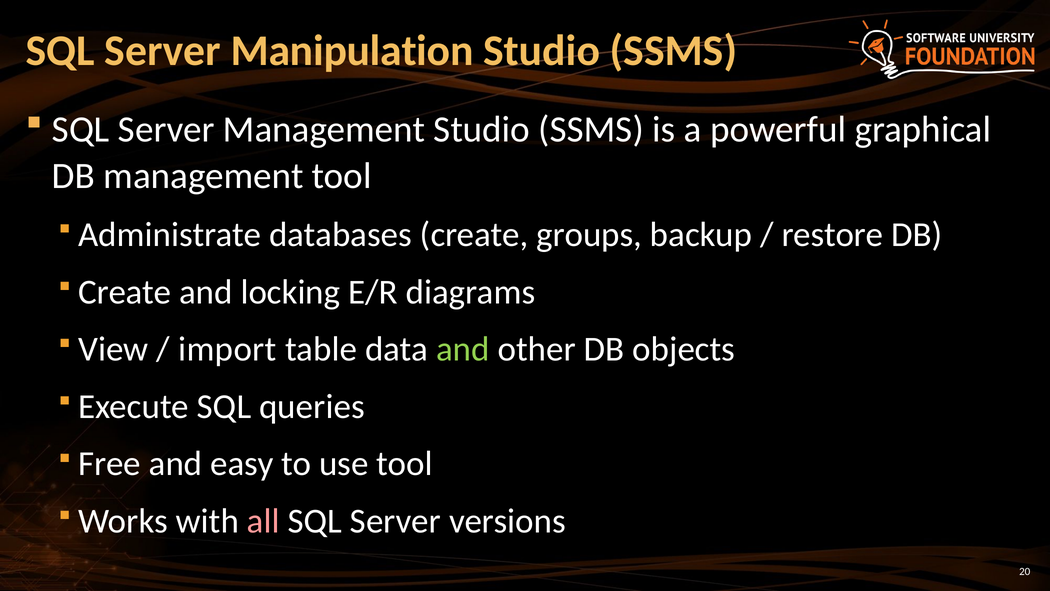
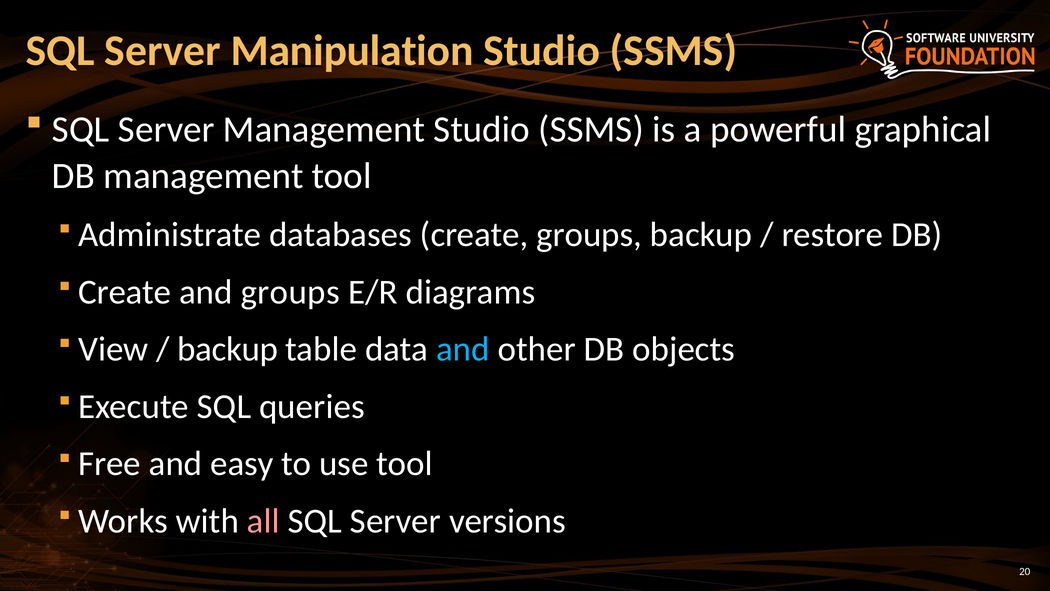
and locking: locking -> groups
import at (227, 349): import -> backup
and at (463, 349) colour: light green -> light blue
